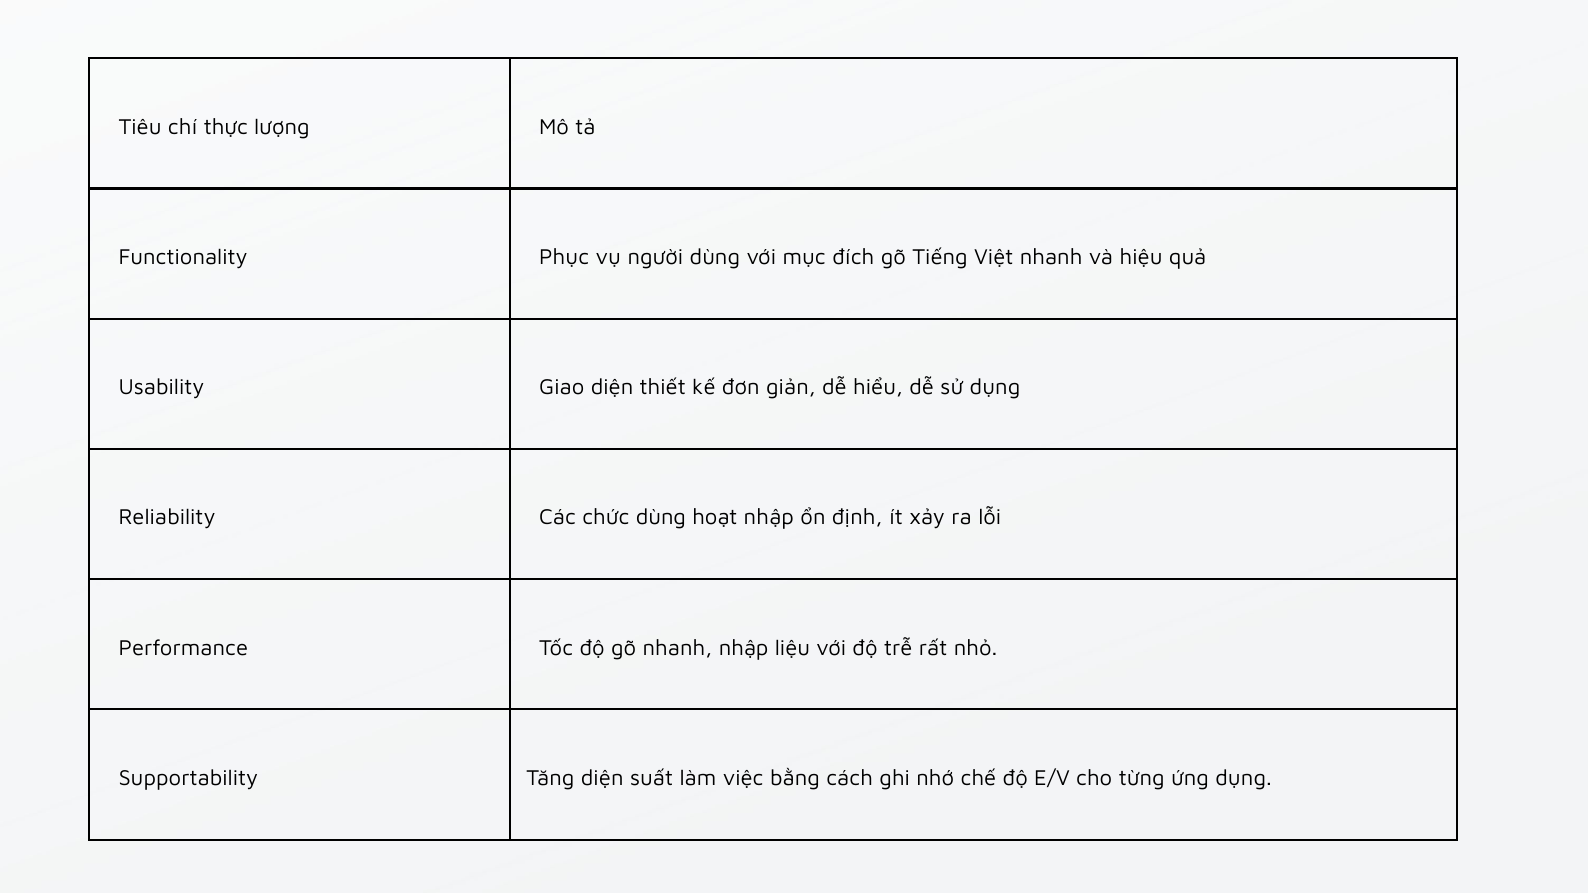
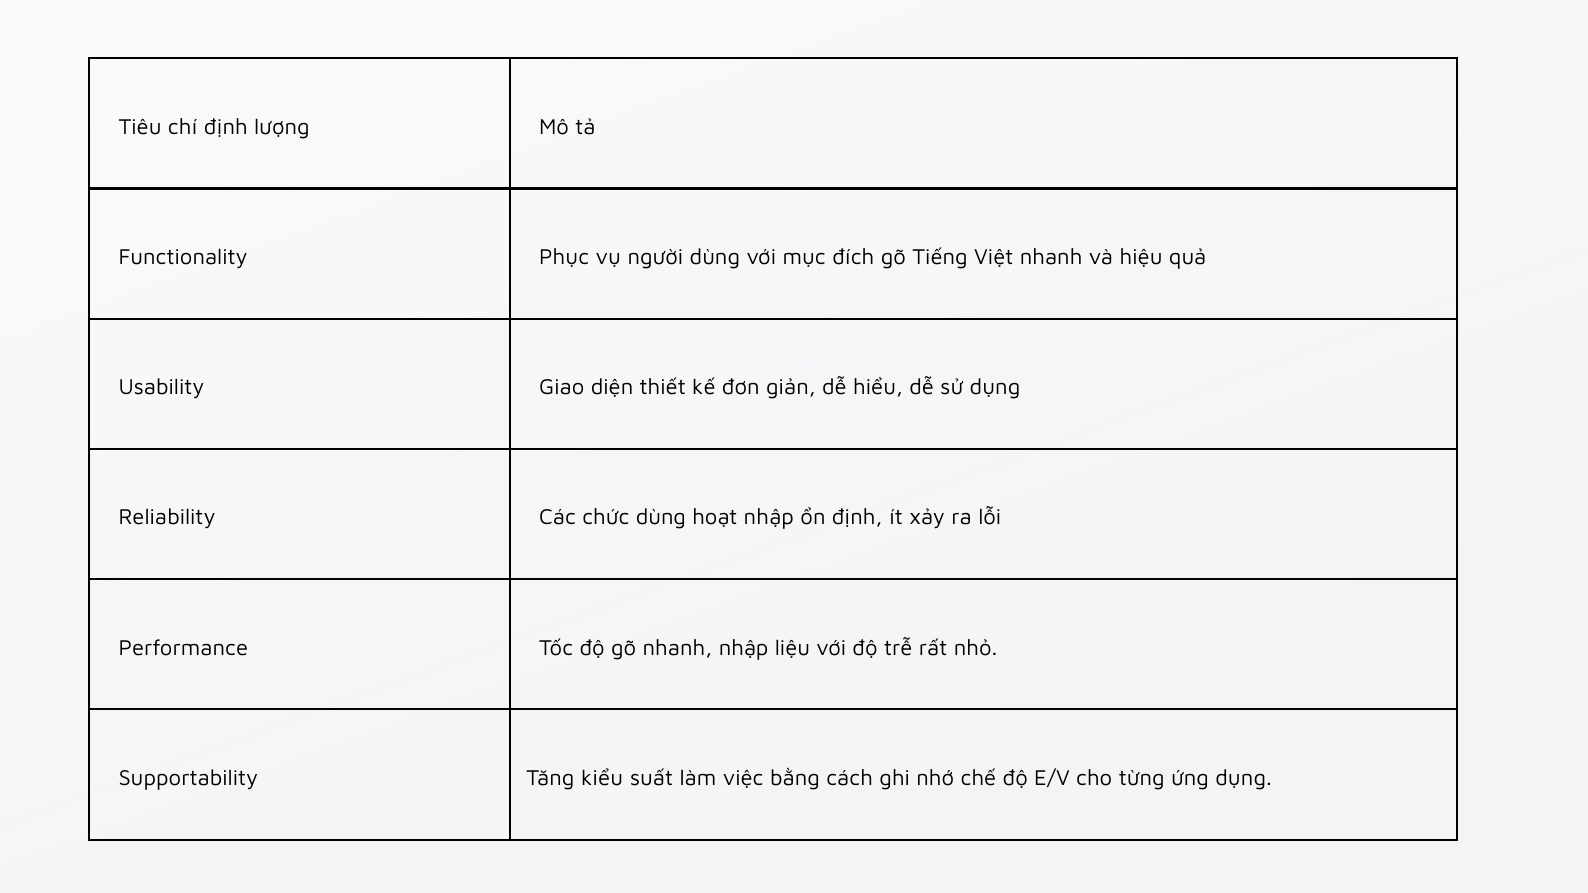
chí thực: thực -> định
Tăng diện: diện -> kiểu
